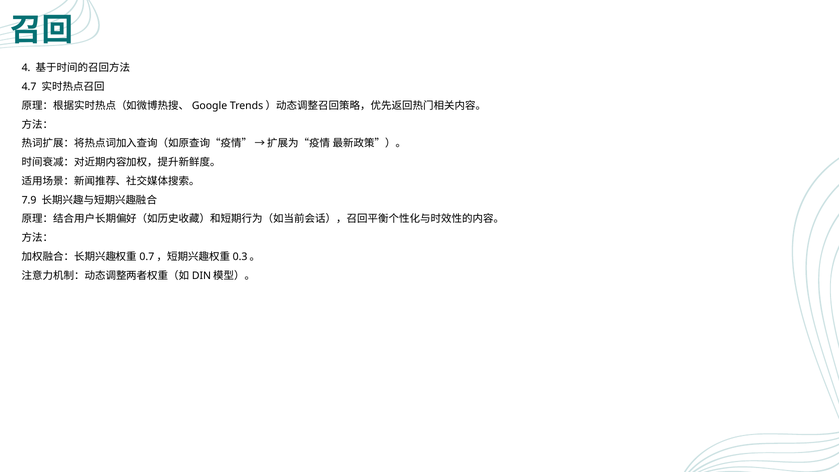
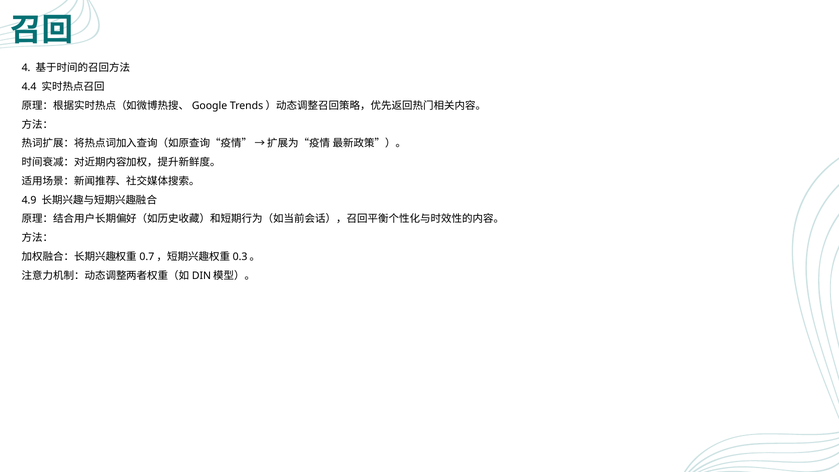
4.7: 4.7 -> 4.4
7.9: 7.9 -> 4.9
